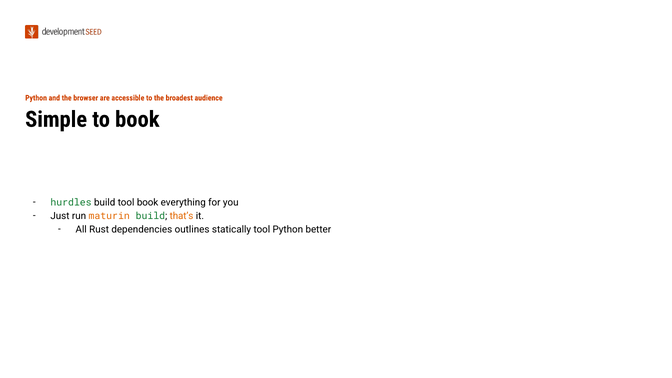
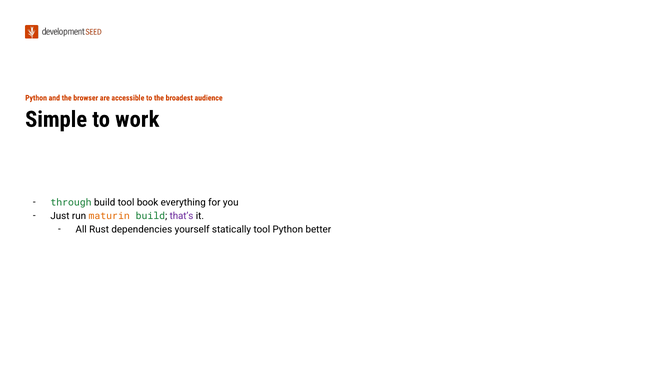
to book: book -> work
hurdles: hurdles -> through
that’s colour: orange -> purple
outlines: outlines -> yourself
